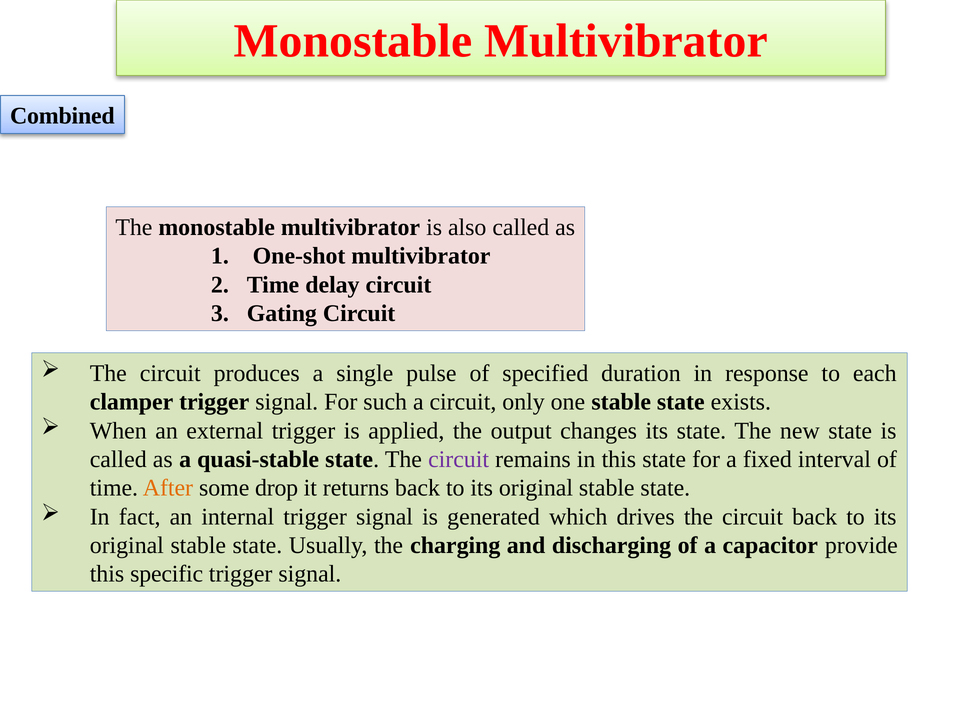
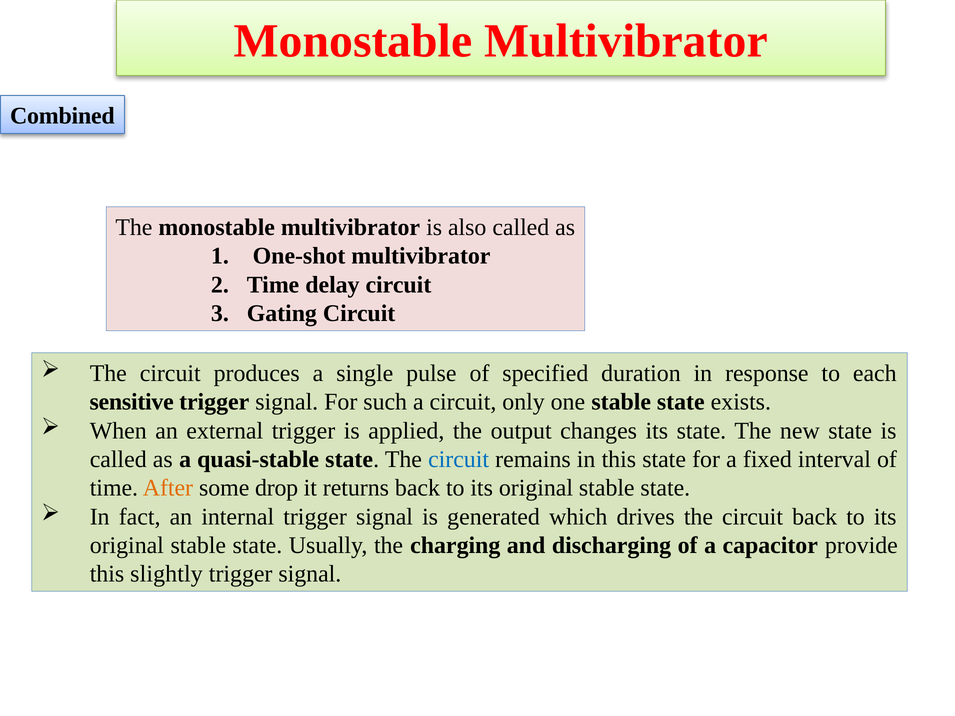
clamper: clamper -> sensitive
circuit at (459, 460) colour: purple -> blue
specific: specific -> slightly
